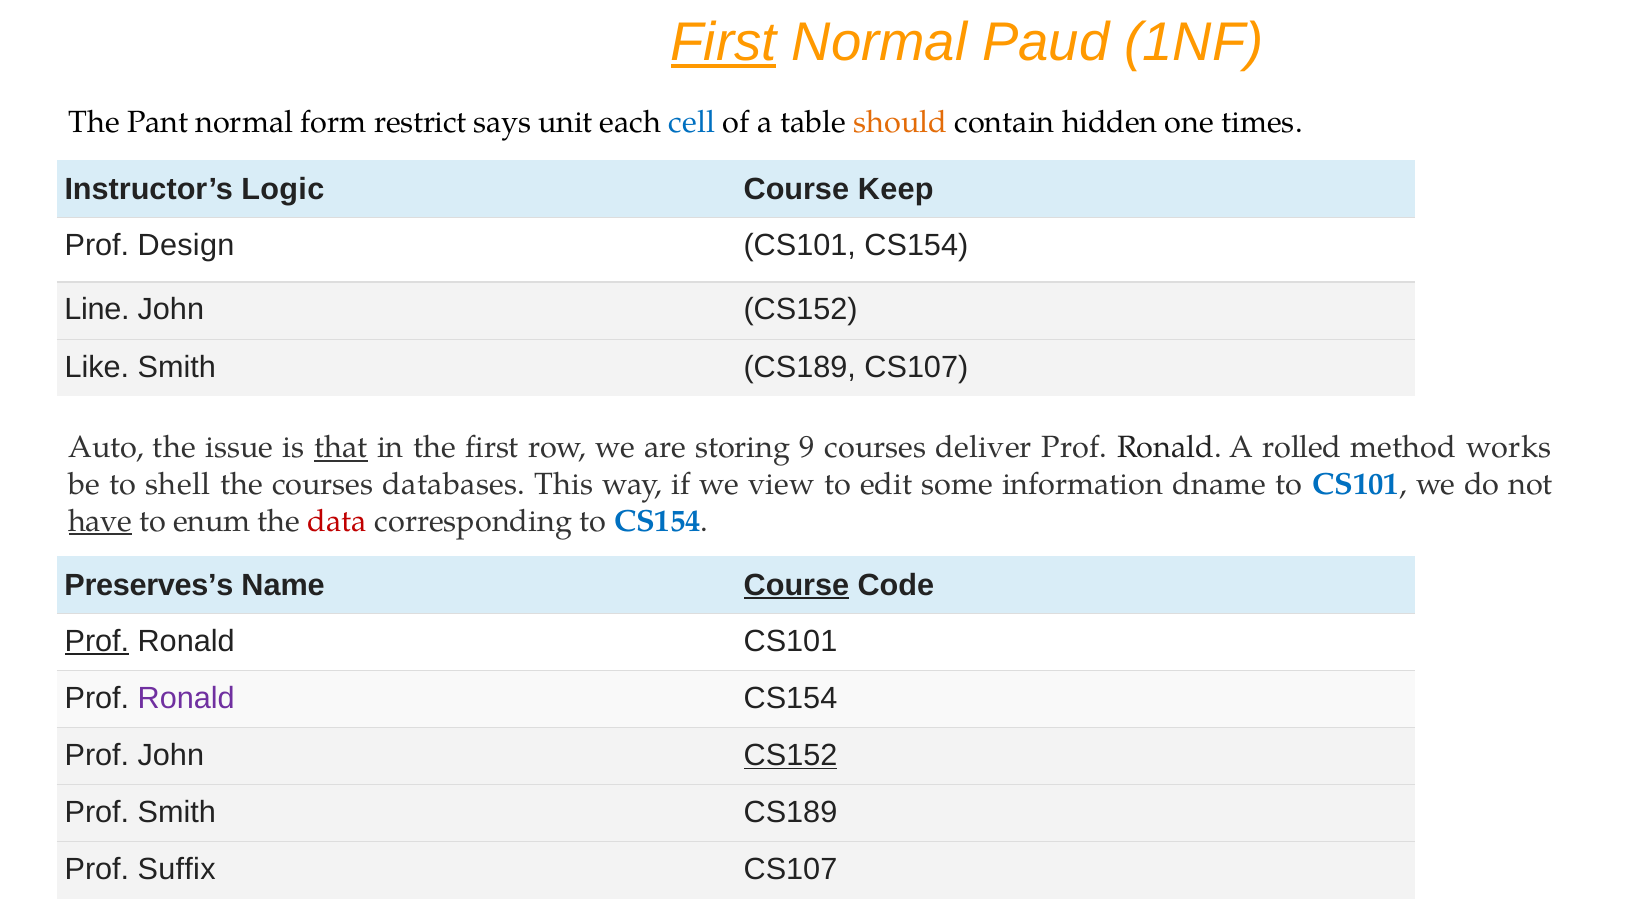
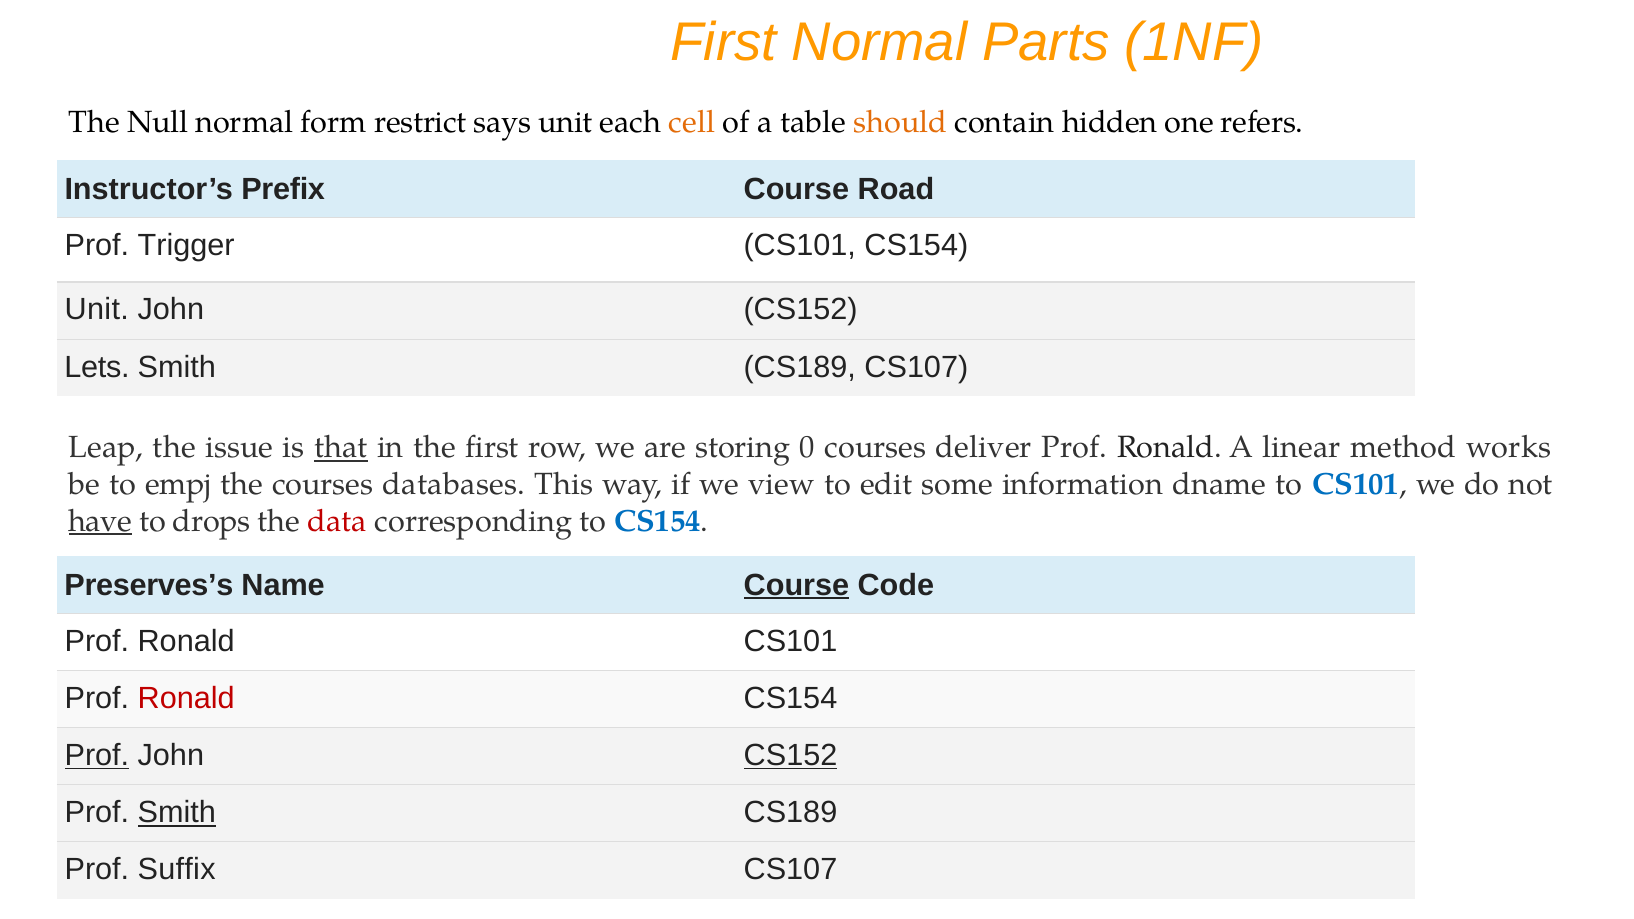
First at (724, 43) underline: present -> none
Paud: Paud -> Parts
Pant: Pant -> Null
cell colour: blue -> orange
times: times -> refers
Logic: Logic -> Prefix
Keep: Keep -> Road
Design: Design -> Trigger
Line at (97, 310): Line -> Unit
Like: Like -> Lets
Auto: Auto -> Leap
9: 9 -> 0
rolled: rolled -> linear
shell: shell -> empj
enum: enum -> drops
Prof at (97, 641) underline: present -> none
Ronald at (186, 698) colour: purple -> red
Prof at (97, 755) underline: none -> present
Smith at (177, 813) underline: none -> present
